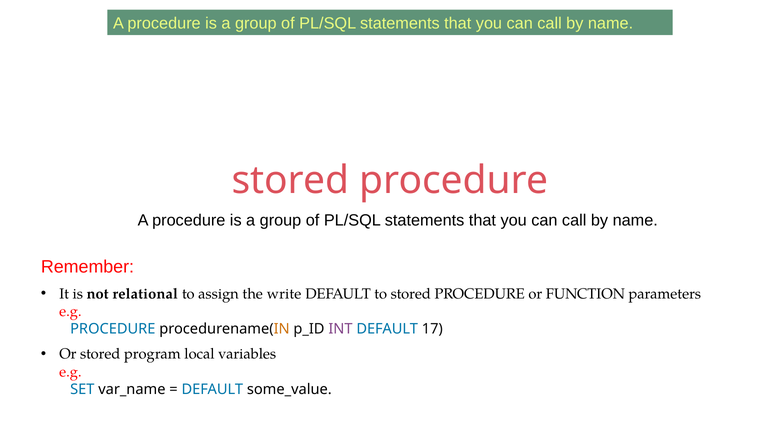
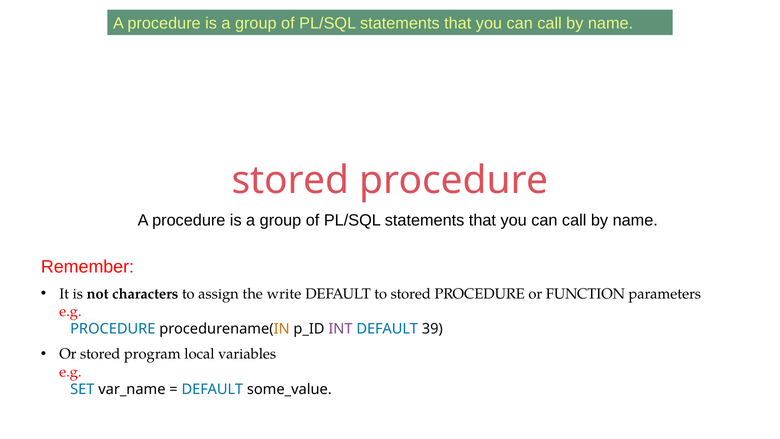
relational: relational -> characters
17: 17 -> 39
